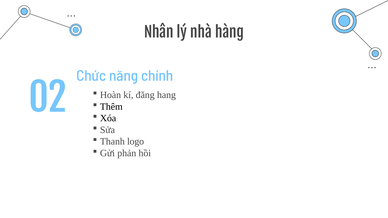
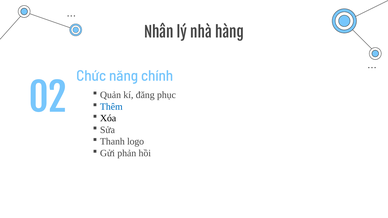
Hoàn: Hoàn -> Quản
hang: hang -> phục
Thêm colour: black -> blue
